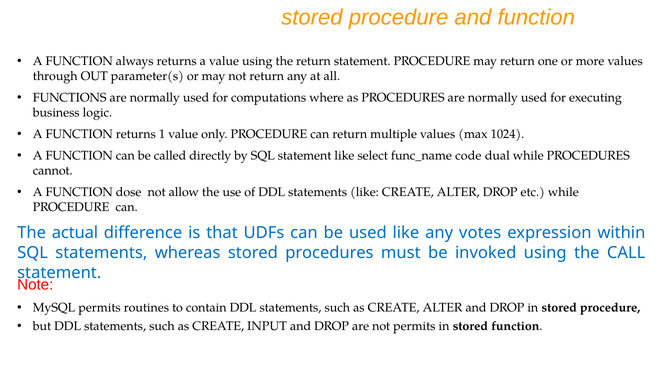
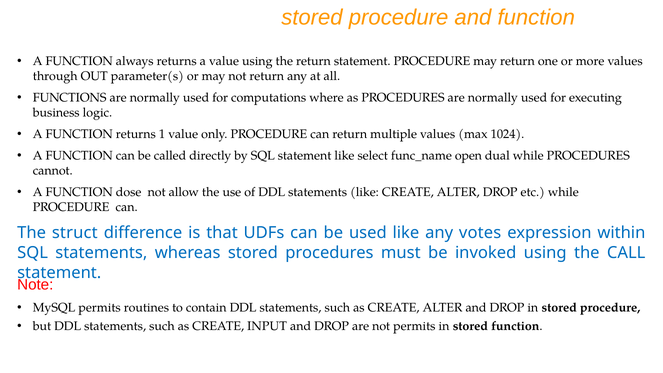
code: code -> open
actual: actual -> struct
